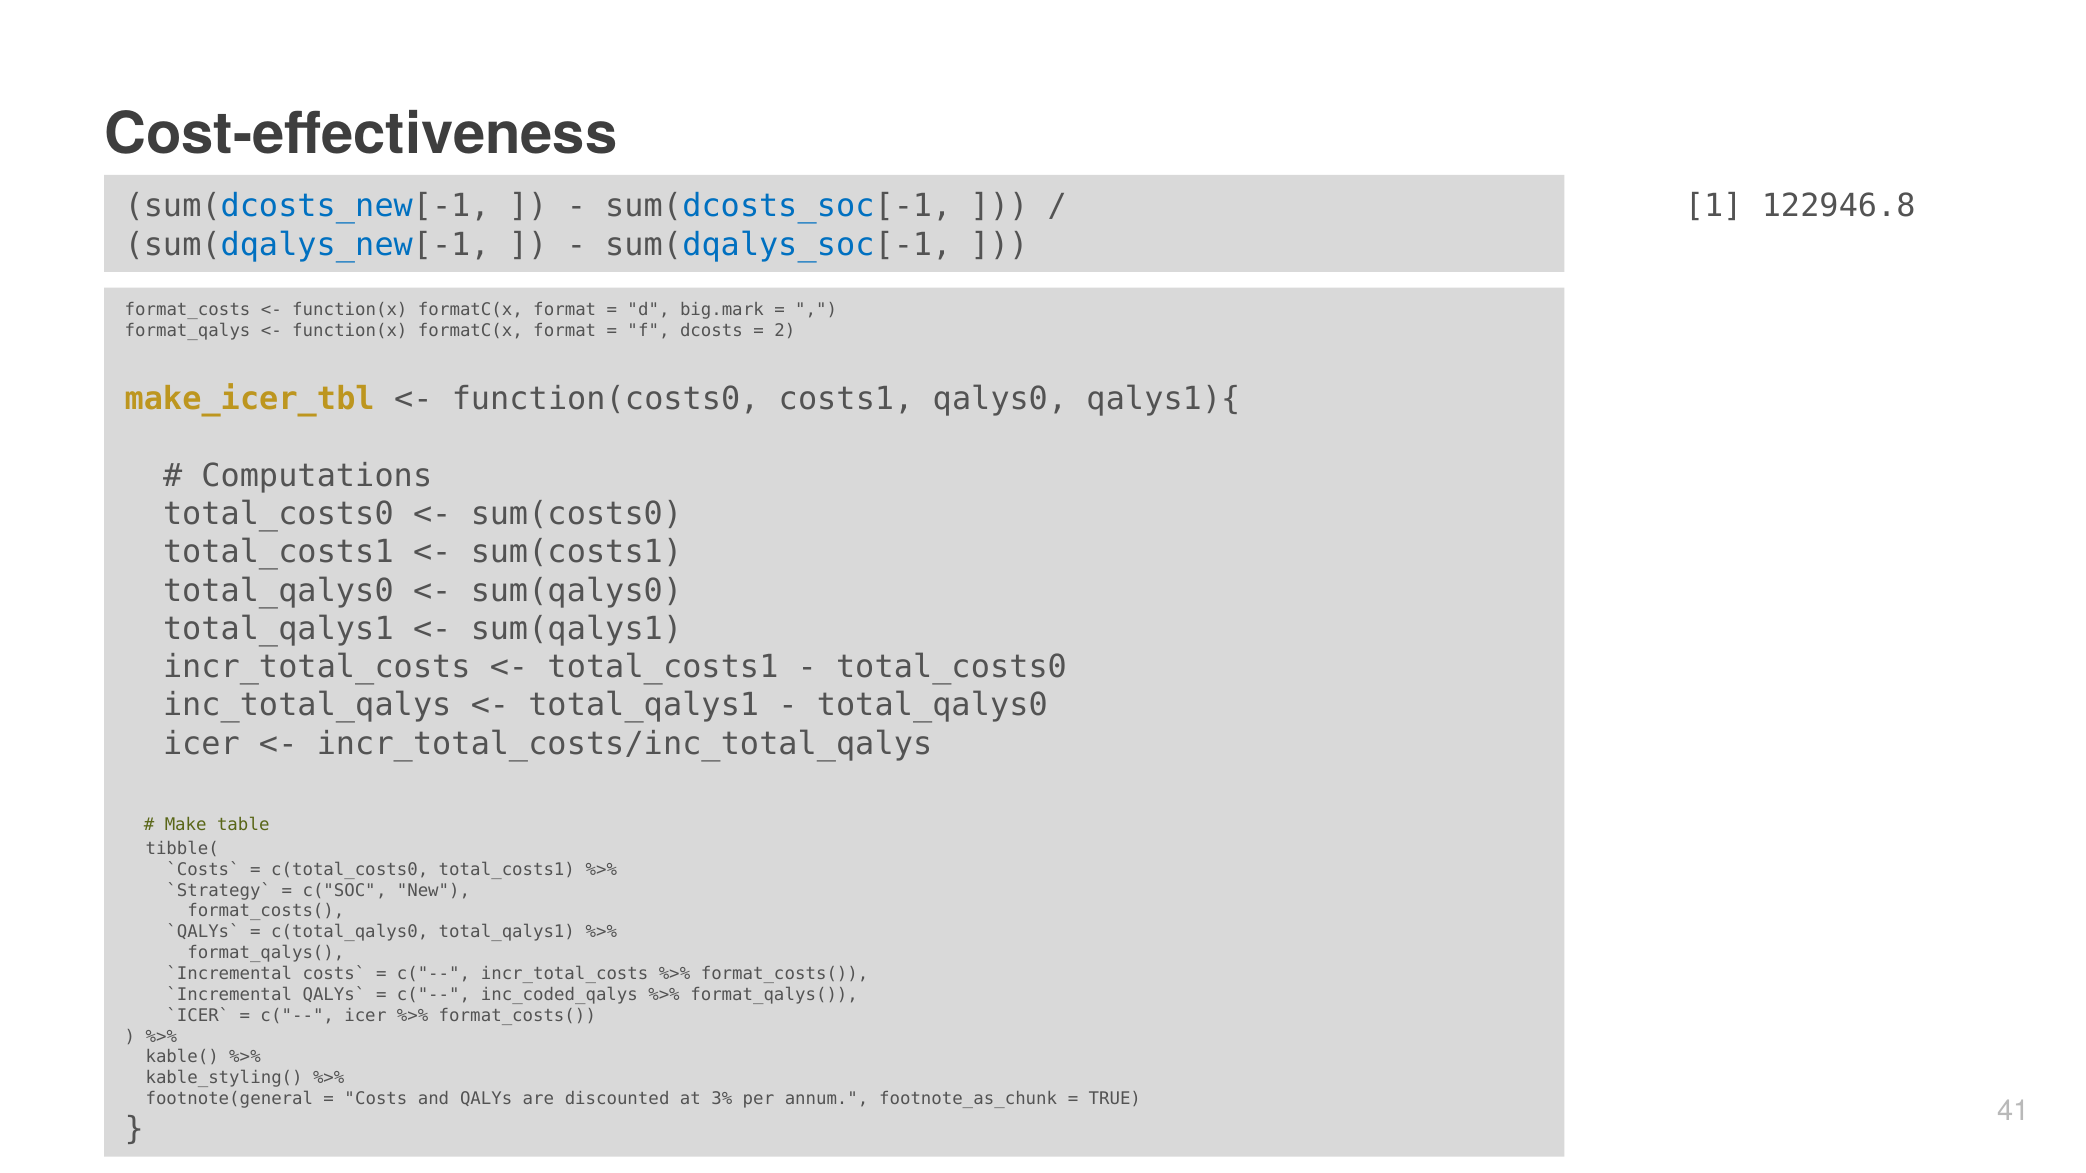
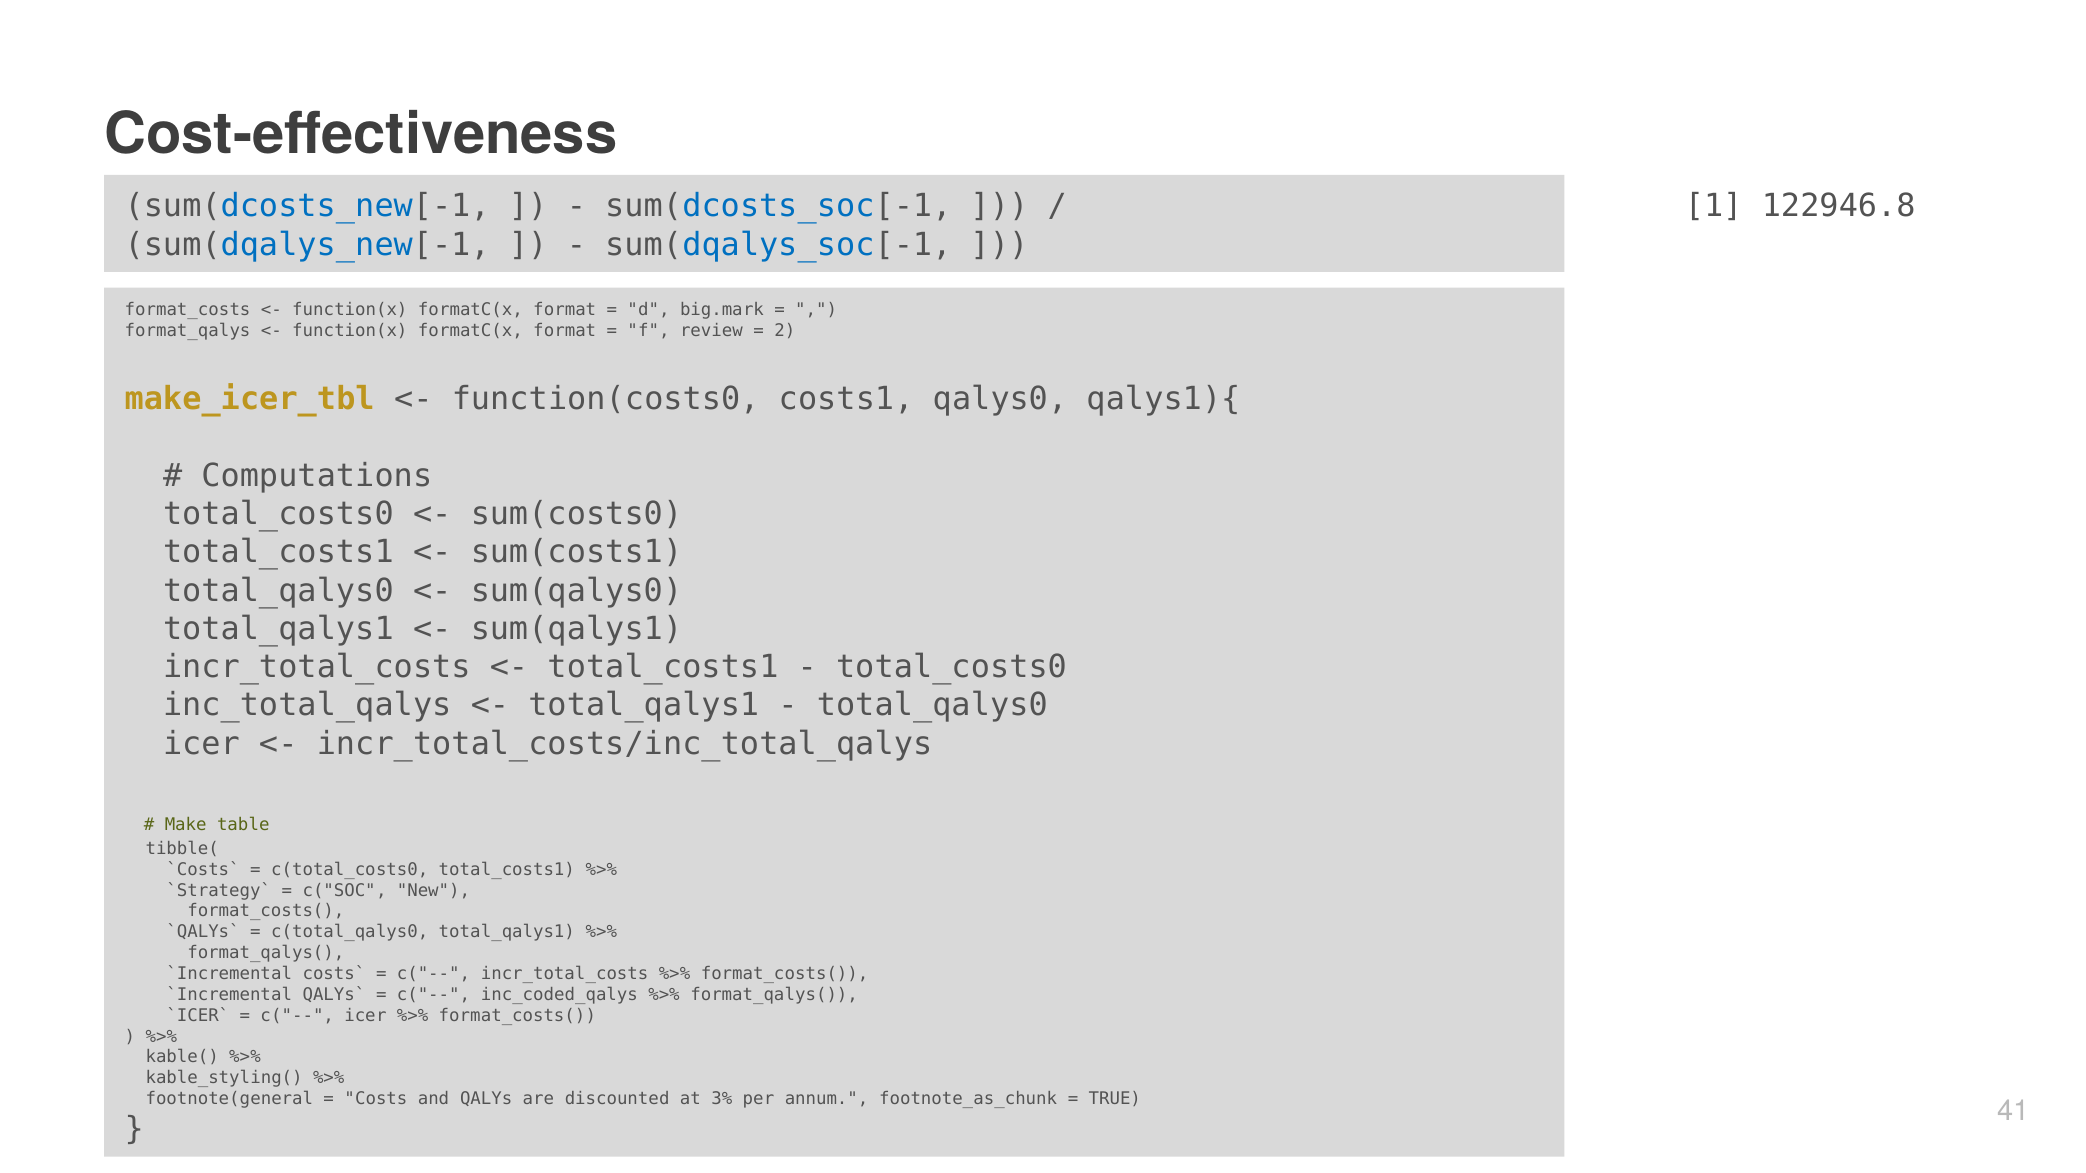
dcosts: dcosts -> review
